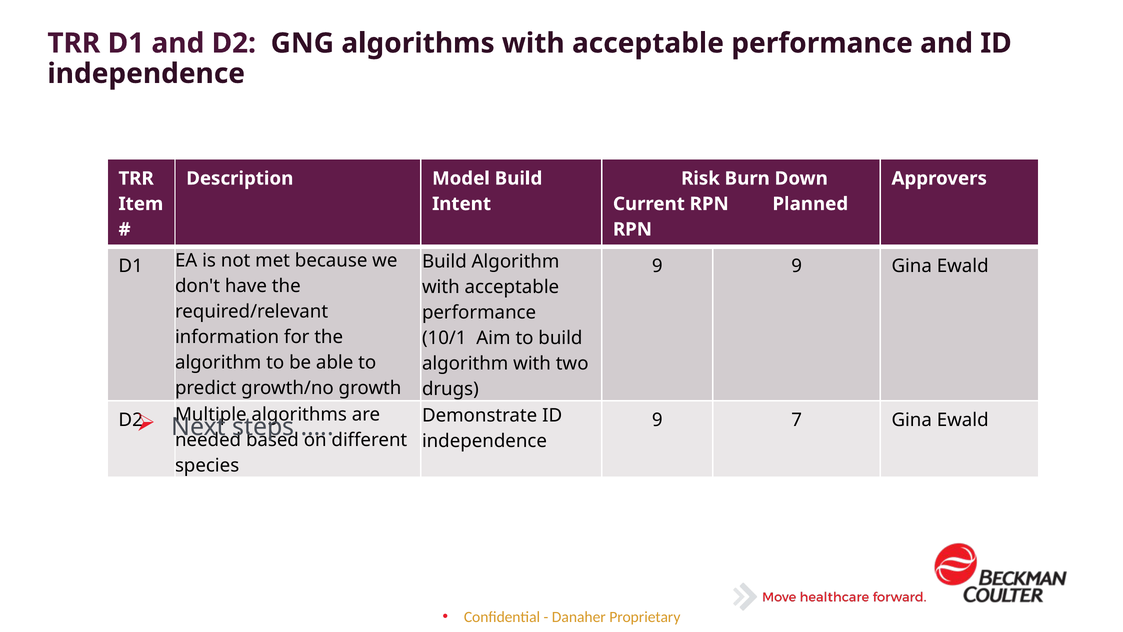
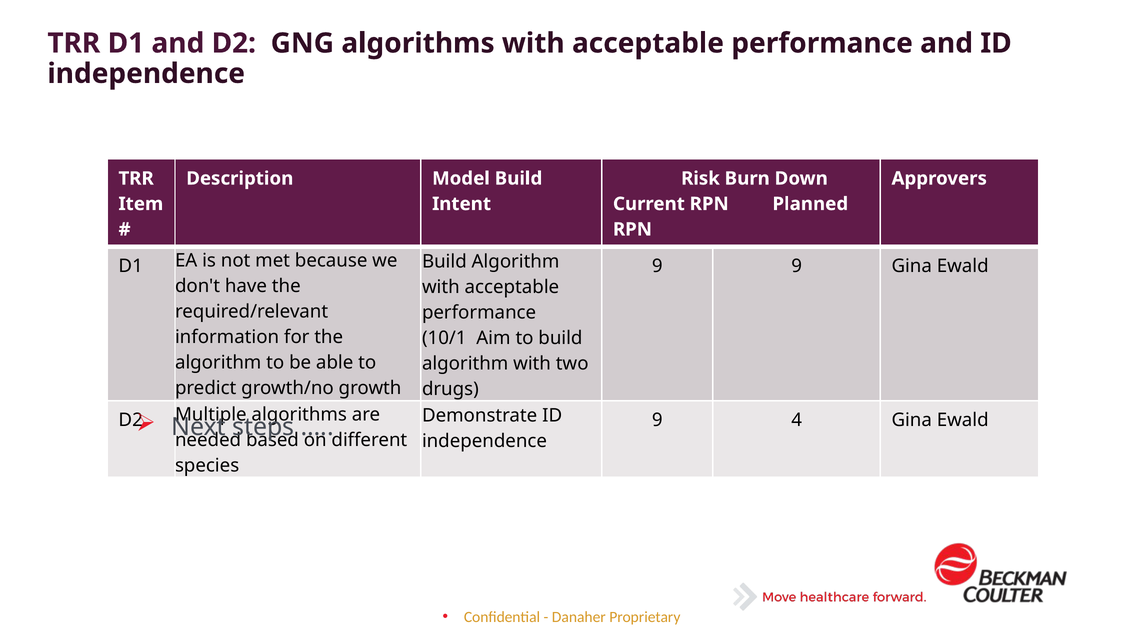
7: 7 -> 4
